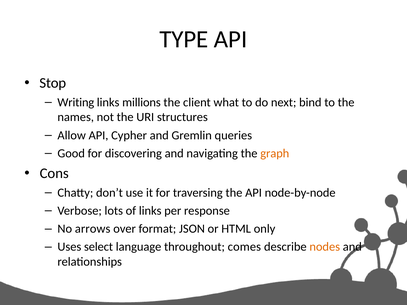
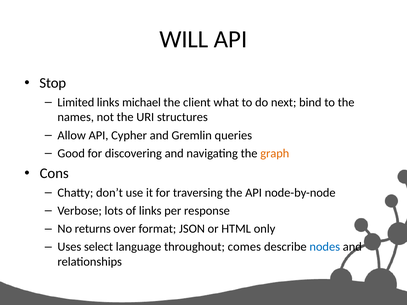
TYPE: TYPE -> WILL
Writing: Writing -> Limited
millions: millions -> michael
arrows: arrows -> returns
nodes colour: orange -> blue
